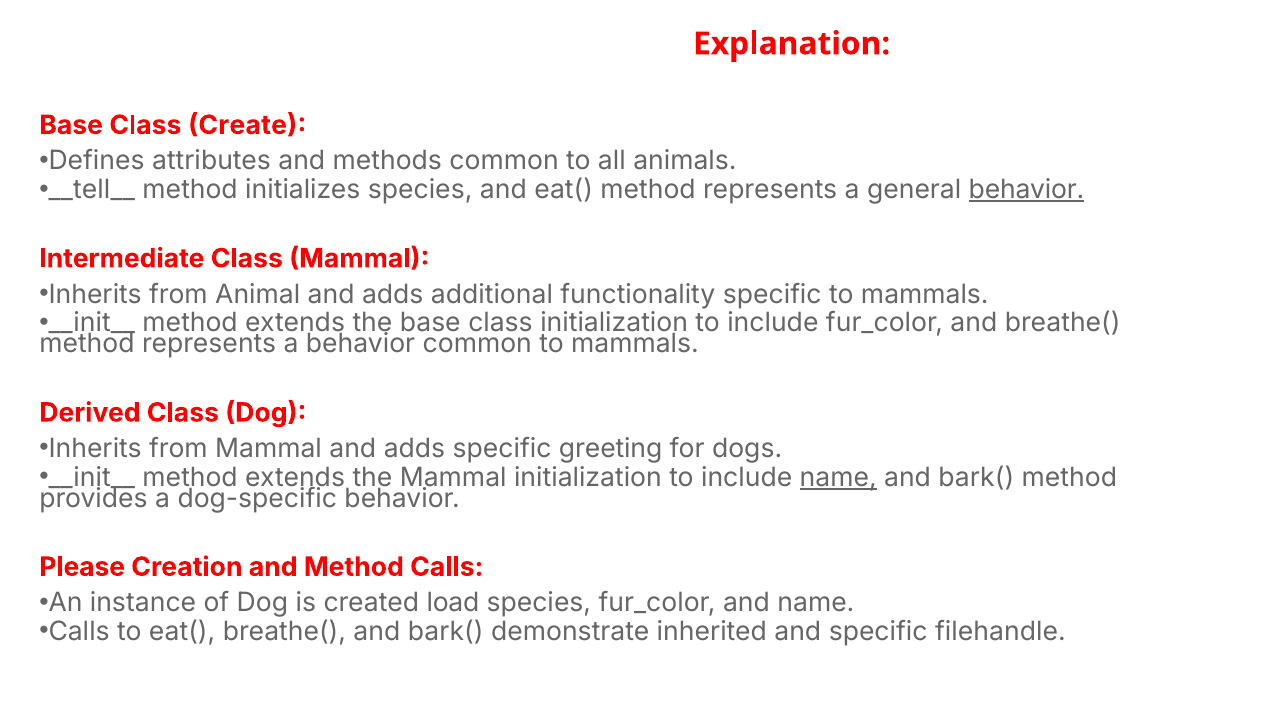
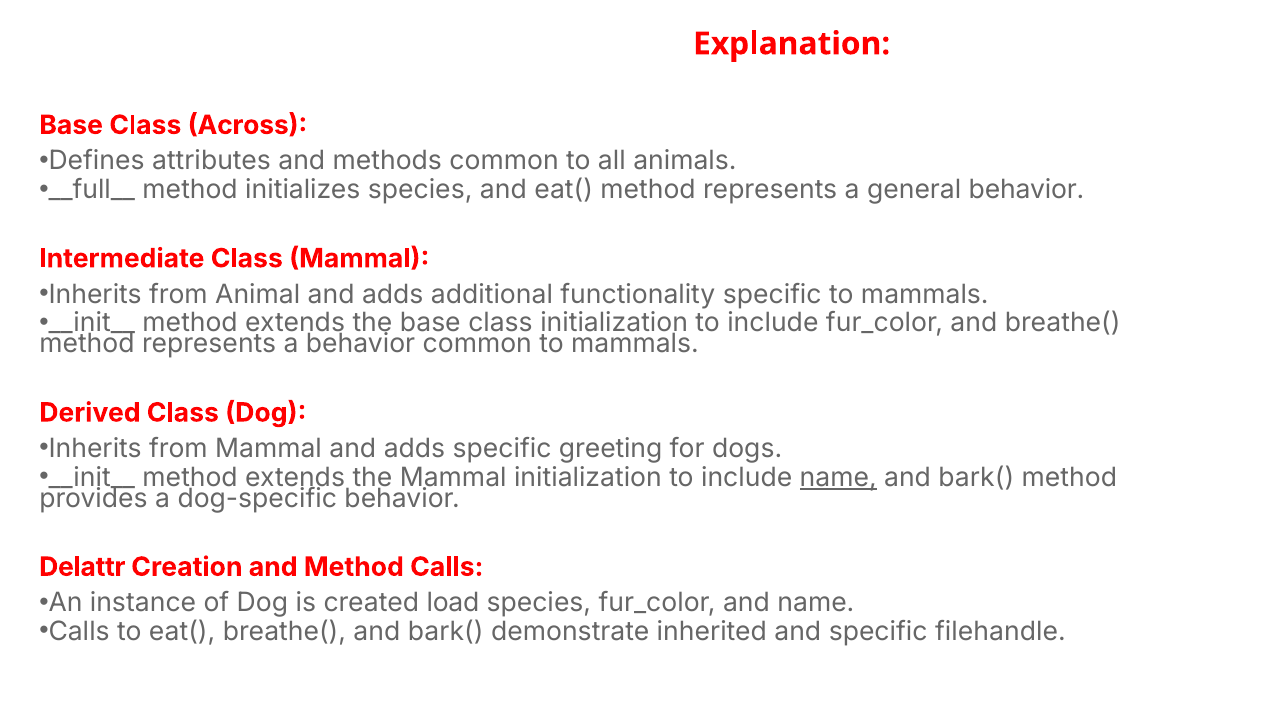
Create: Create -> Across
__tell__: __tell__ -> __full__
behavior at (1027, 190) underline: present -> none
Please: Please -> Delattr
